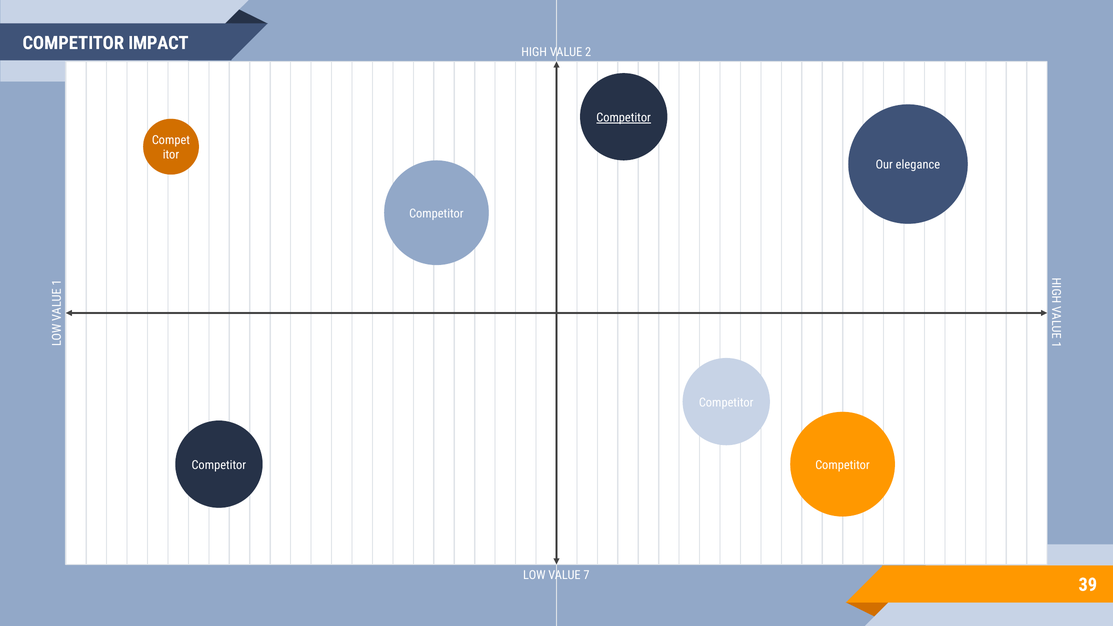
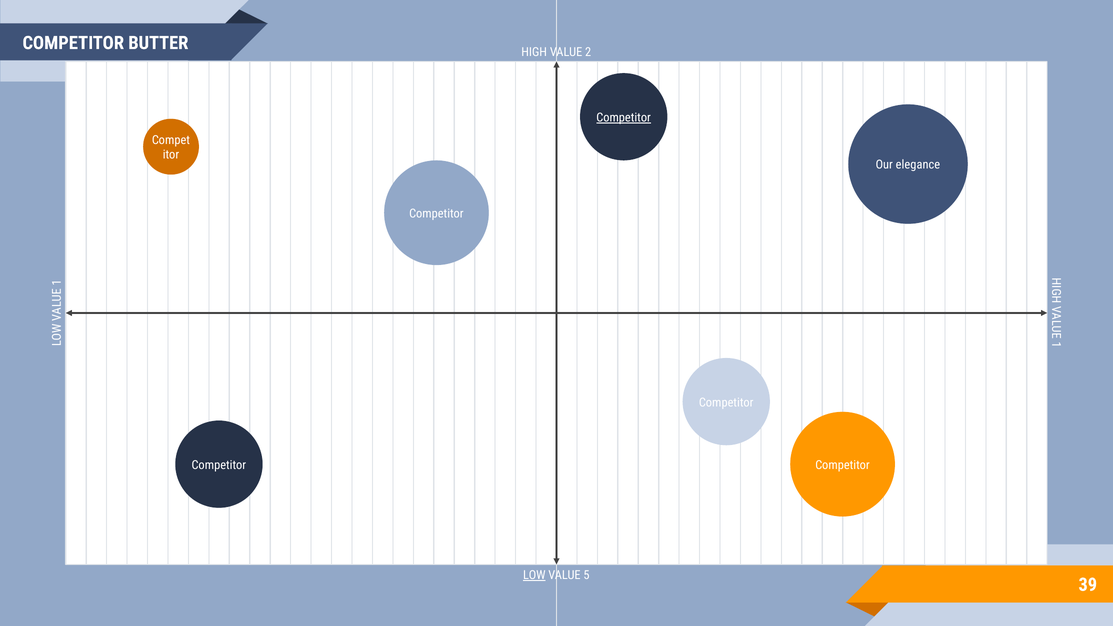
IMPACT: IMPACT -> BUTTER
LOW underline: none -> present
7: 7 -> 5
